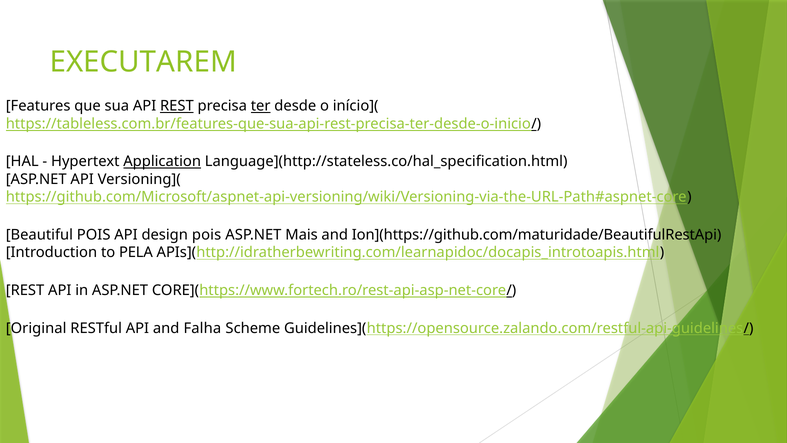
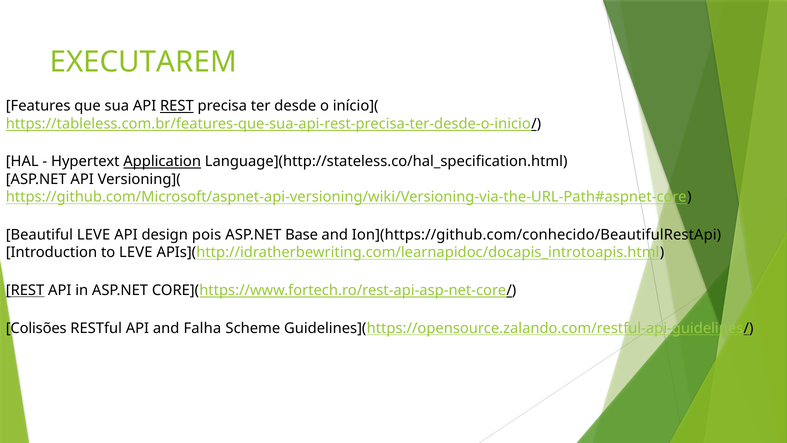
ter underline: present -> none
Beautiful POIS: POIS -> LEVE
Mais: Mais -> Base
Ion](https://github.com/maturidade/BeautifulRestApi: Ion](https://github.com/maturidade/BeautifulRestApi -> Ion](https://github.com/conhecido/BeautifulRestApi
to PELA: PELA -> LEVE
REST at (25, 290) underline: none -> present
Original: Original -> Colisões
